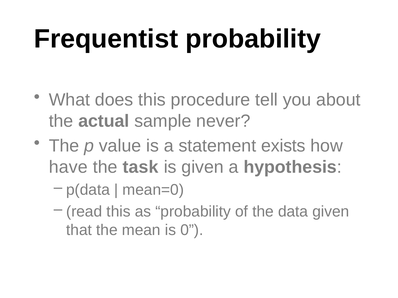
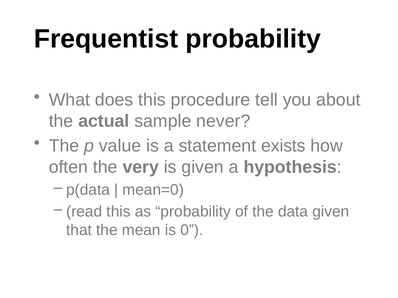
have: have -> often
task: task -> very
